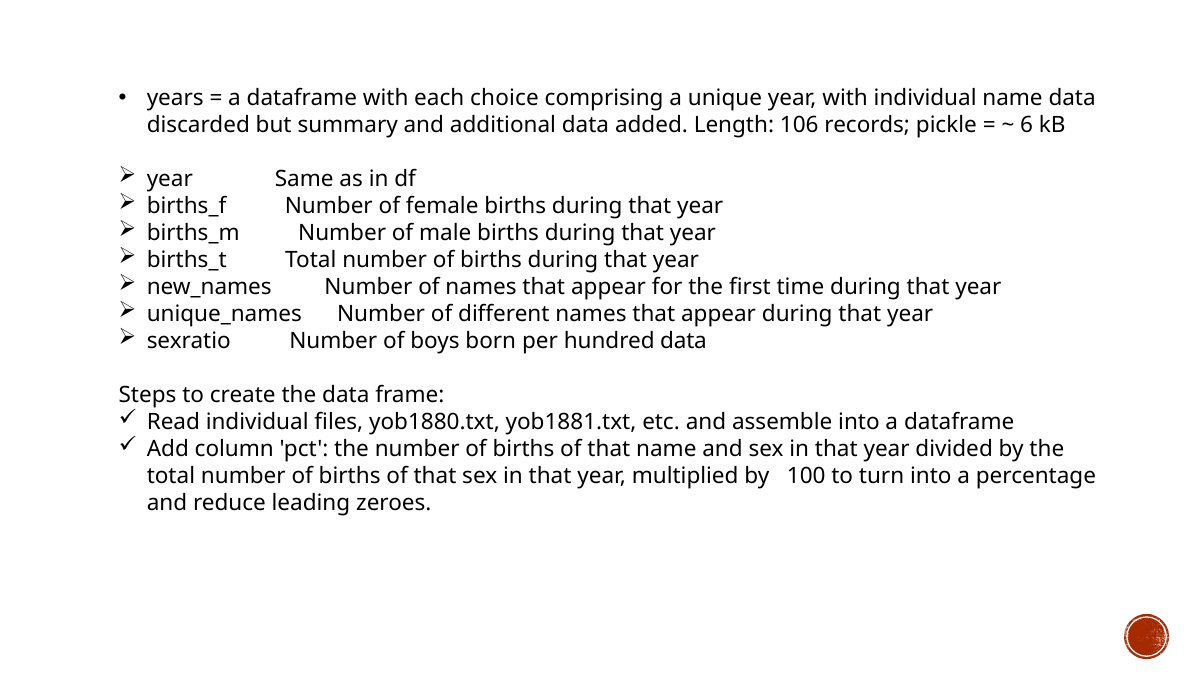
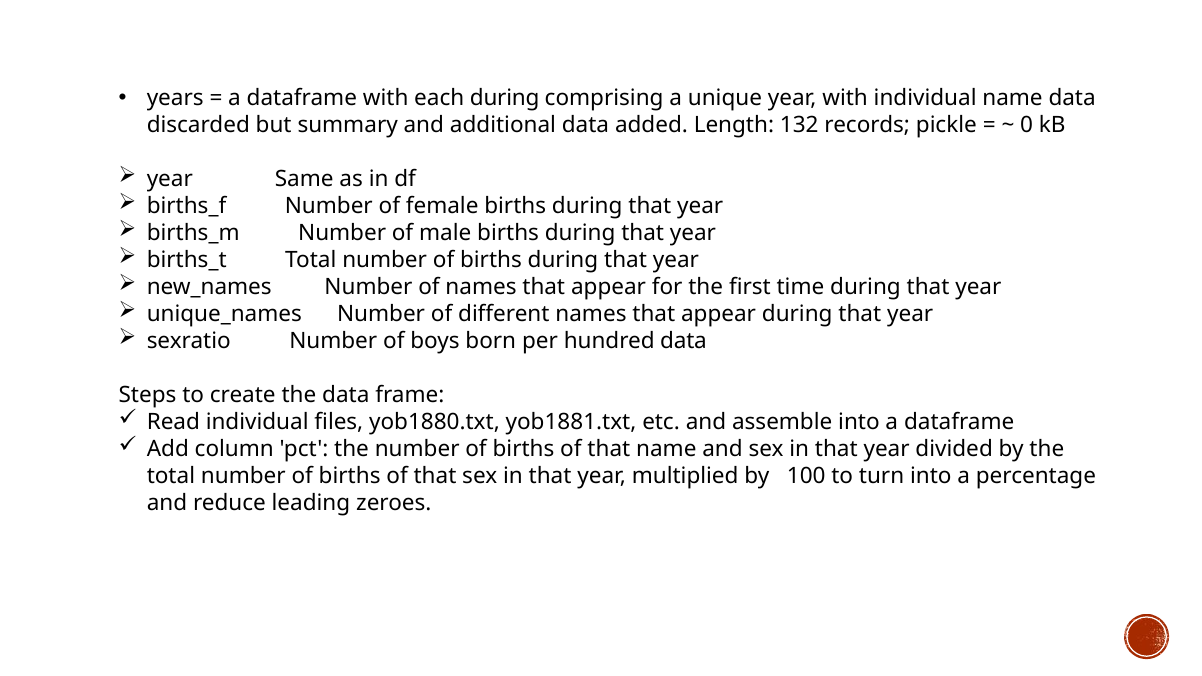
each choice: choice -> during
106: 106 -> 132
6: 6 -> 0
